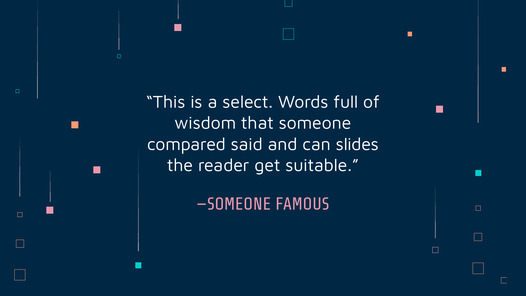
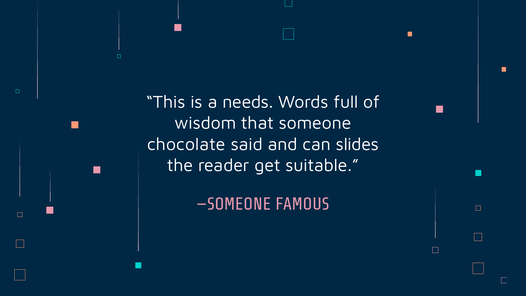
select: select -> needs
compared: compared -> chocolate
